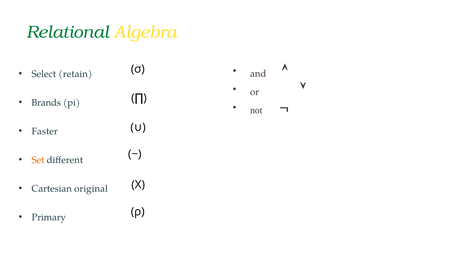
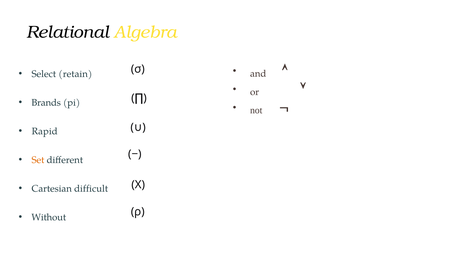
Relational colour: green -> black
Faster: Faster -> Rapid
original: original -> difficult
Primary: Primary -> Without
